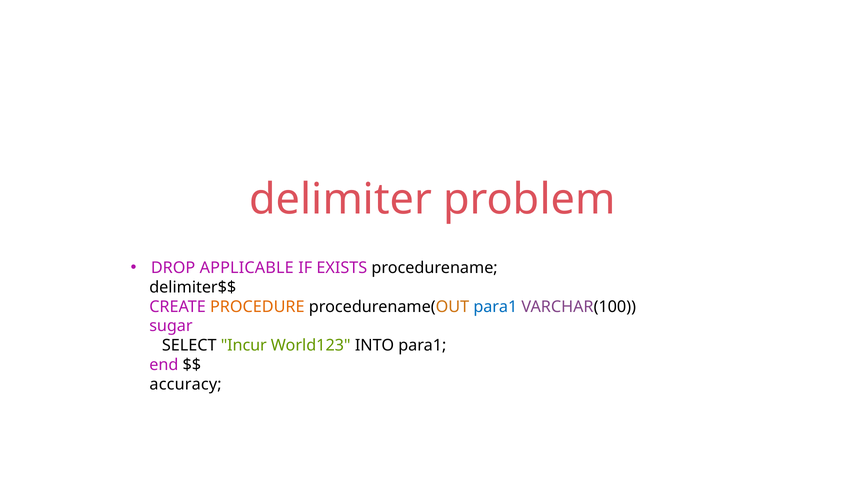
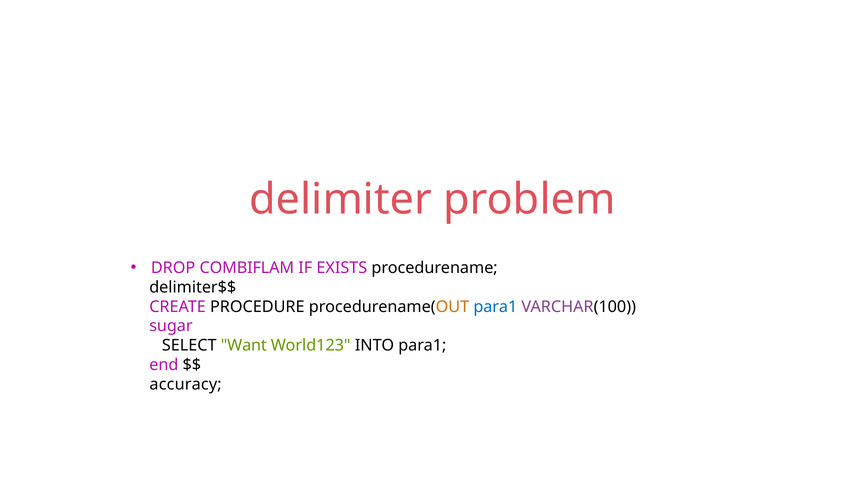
APPLICABLE: APPLICABLE -> COMBIFLAM
PROCEDURE colour: orange -> black
Incur: Incur -> Want
